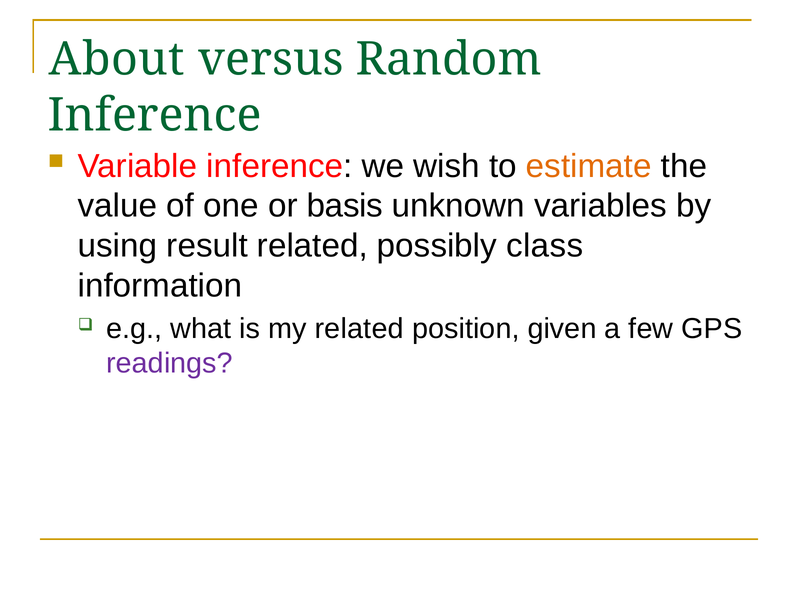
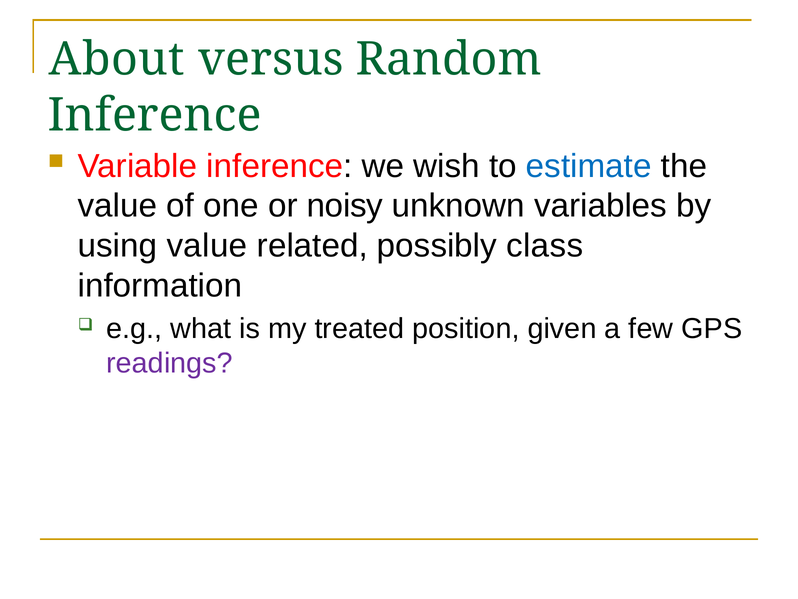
estimate colour: orange -> blue
basis: basis -> noisy
using result: result -> value
my related: related -> treated
